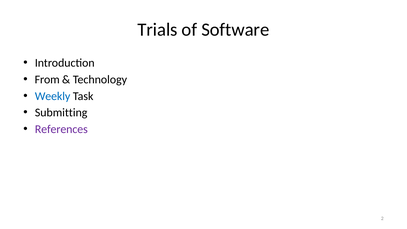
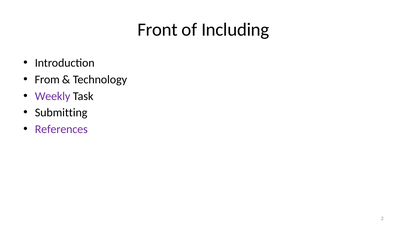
Trials: Trials -> Front
Software: Software -> Including
Weekly colour: blue -> purple
